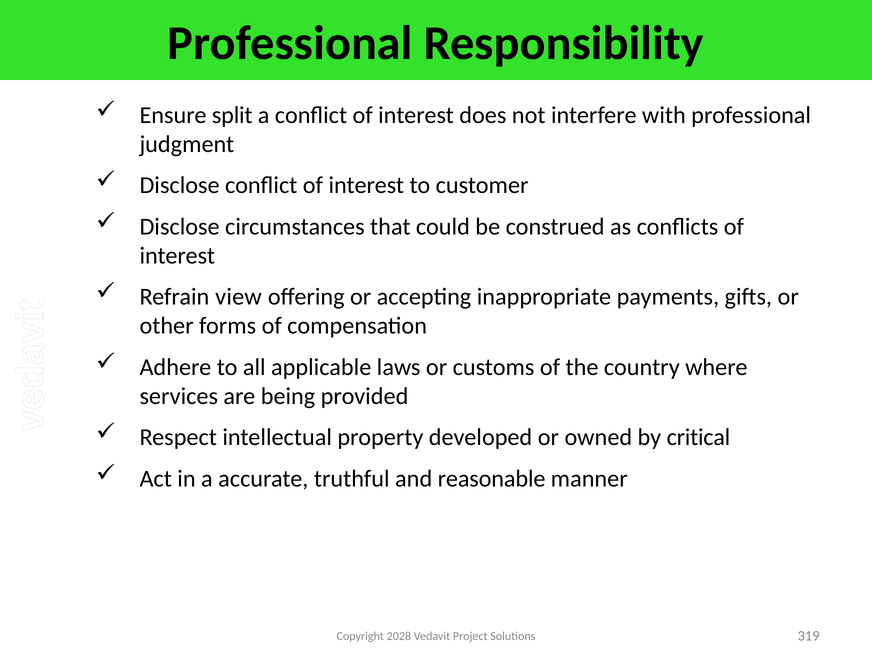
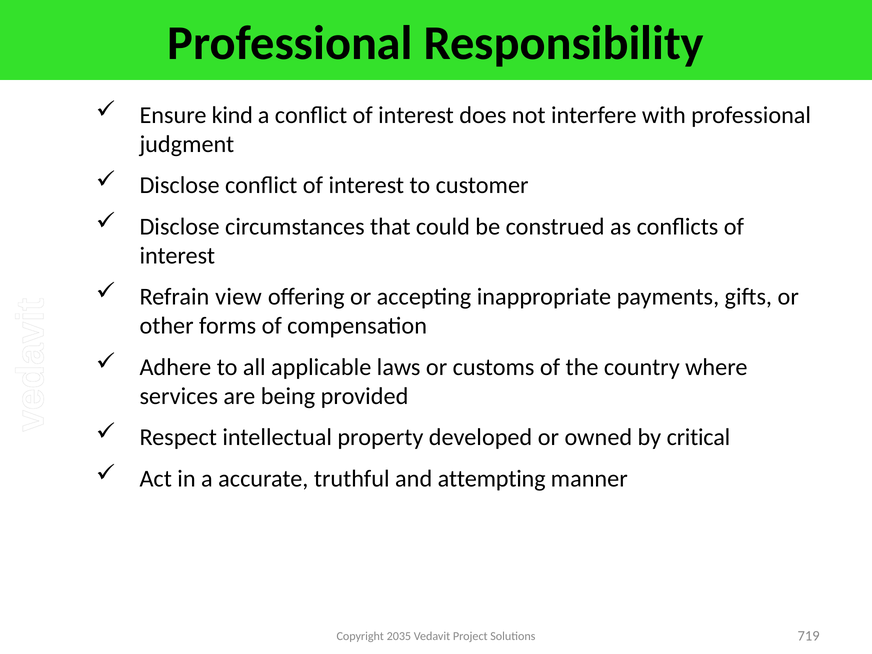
split: split -> kind
reasonable: reasonable -> attempting
2028: 2028 -> 2035
319: 319 -> 719
